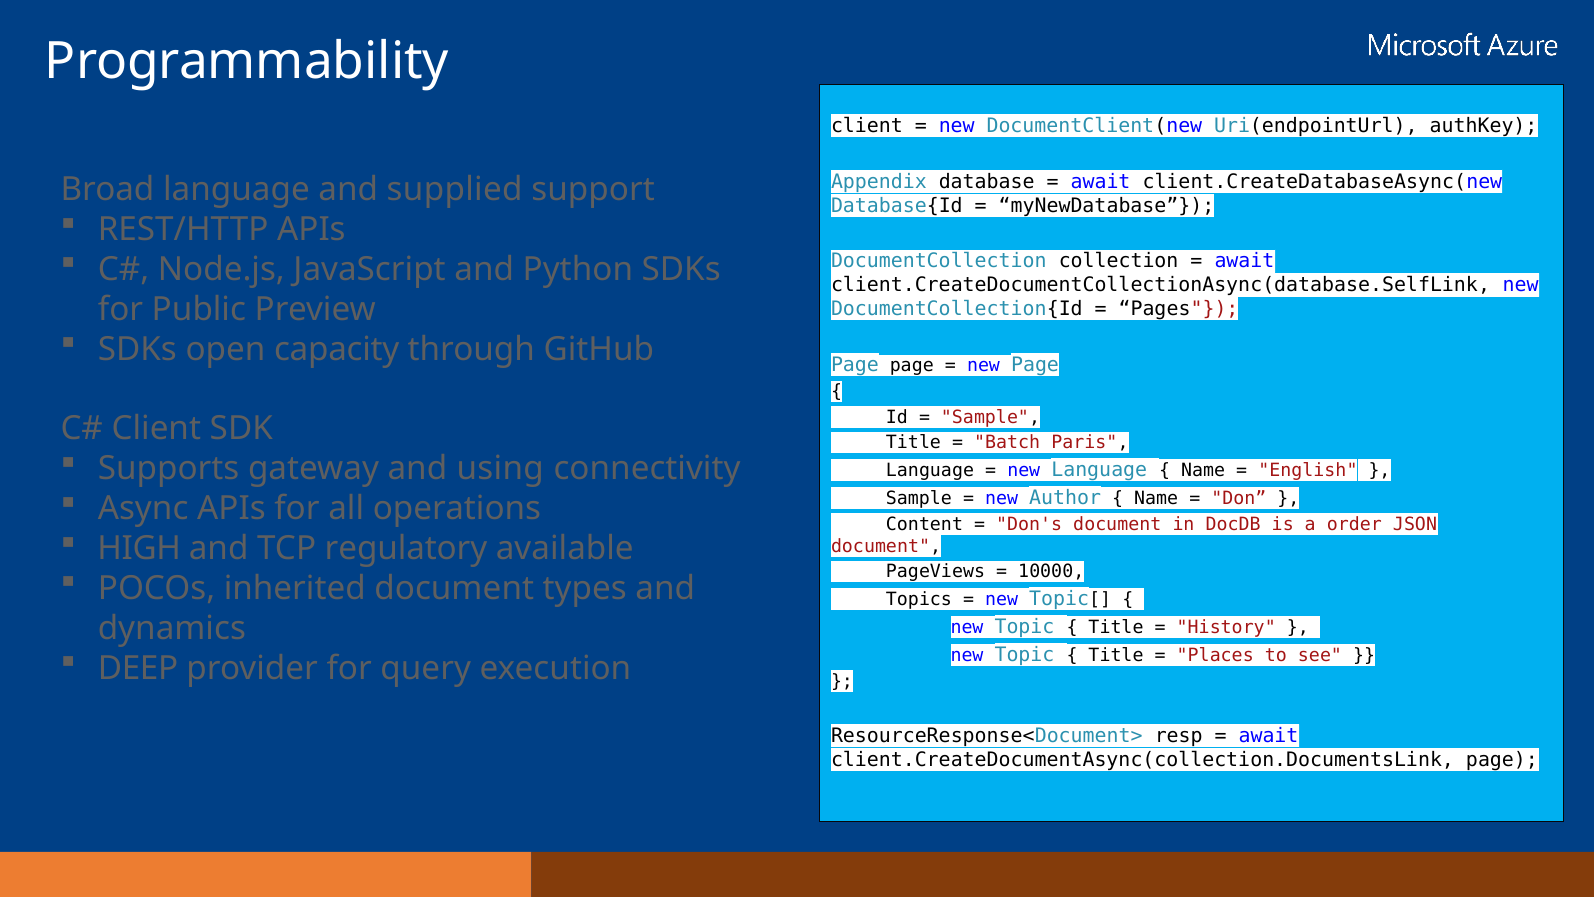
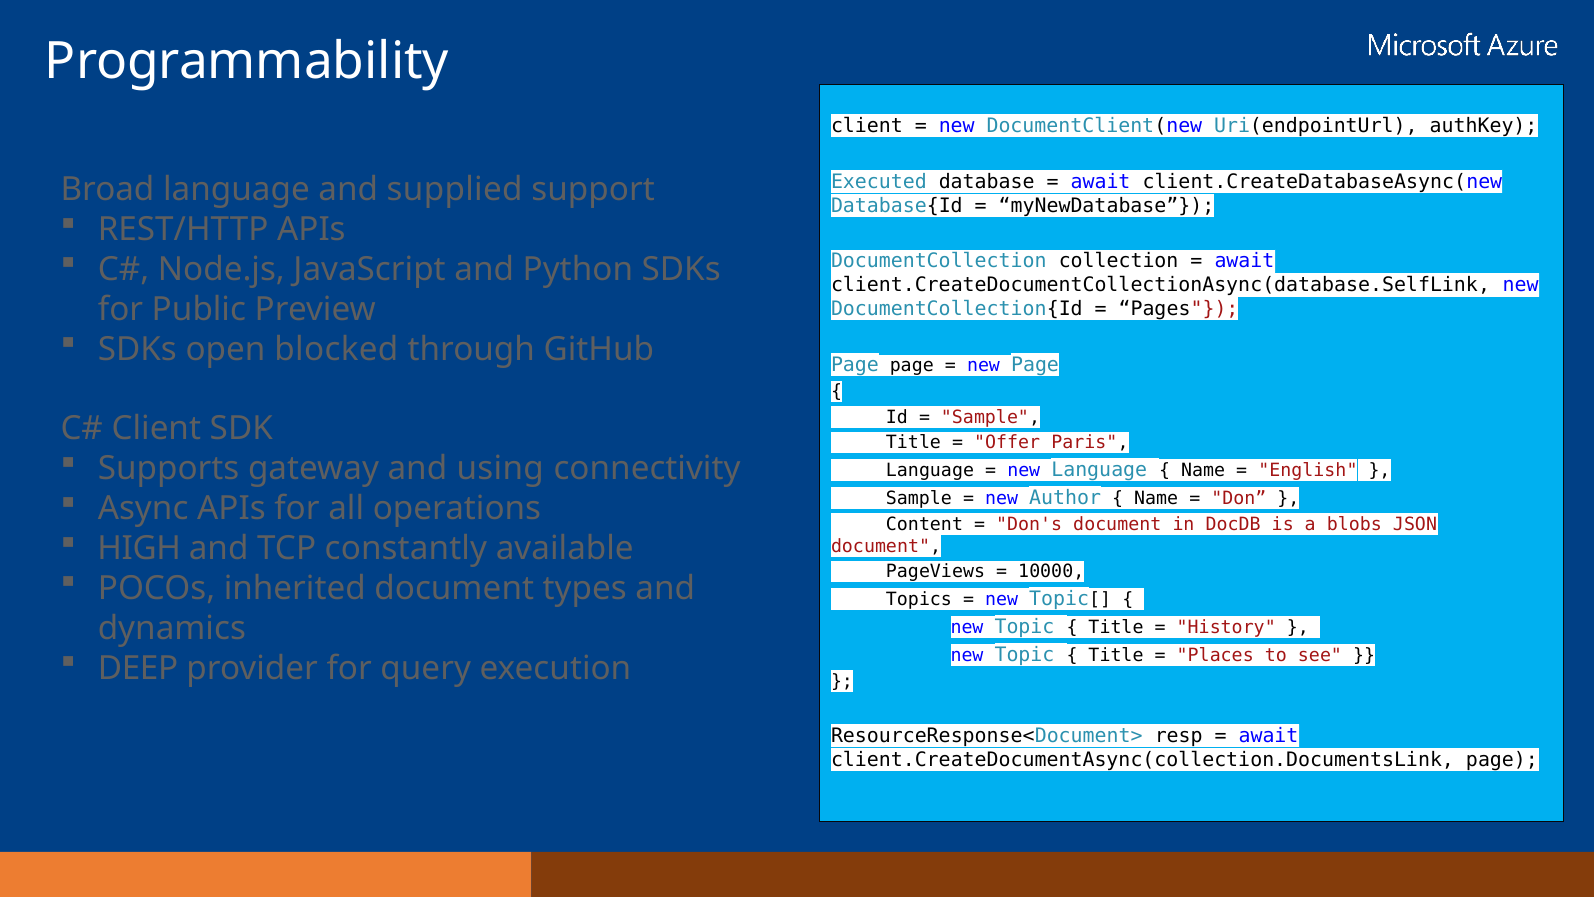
Appendix: Appendix -> Executed
capacity: capacity -> blocked
Batch: Batch -> Offer
order: order -> blobs
regulatory: regulatory -> constantly
